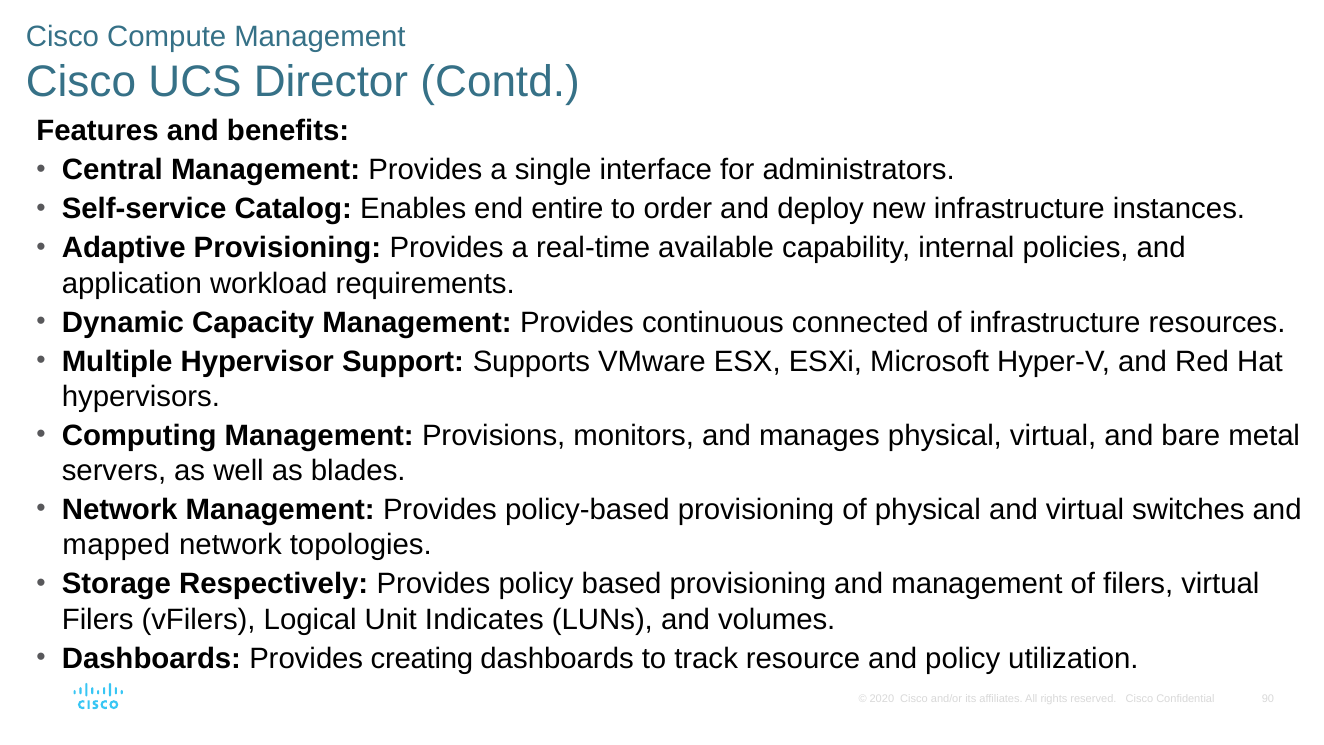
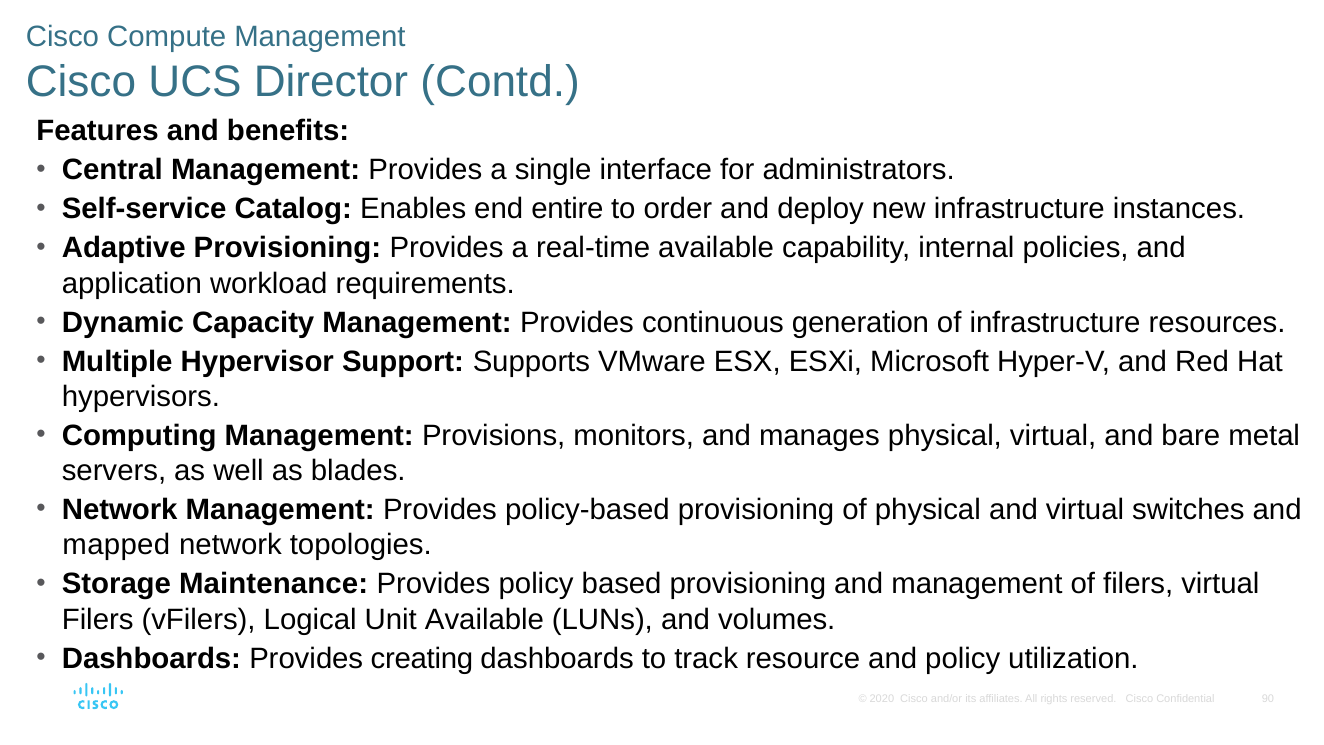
connected: connected -> generation
Respectively: Respectively -> Maintenance
Unit Indicates: Indicates -> Available
